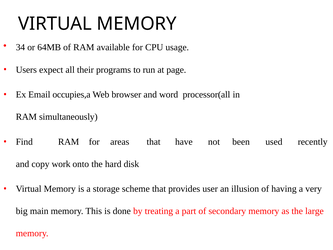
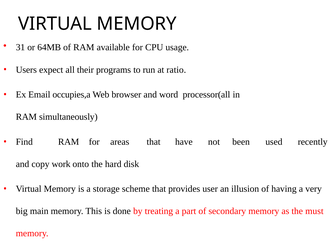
34: 34 -> 31
page: page -> ratio
large: large -> must
